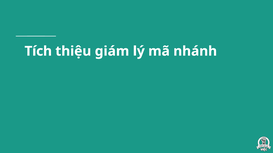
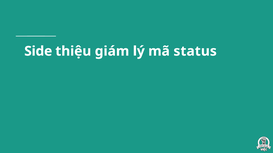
Tích: Tích -> Side
nhánh: nhánh -> status
